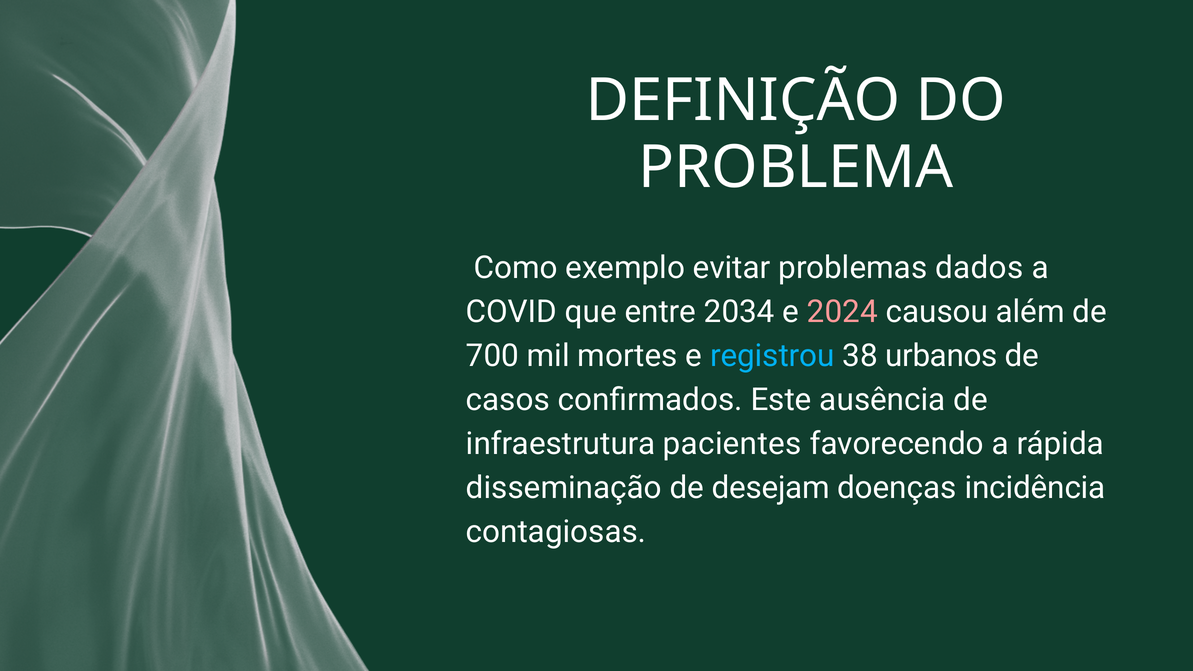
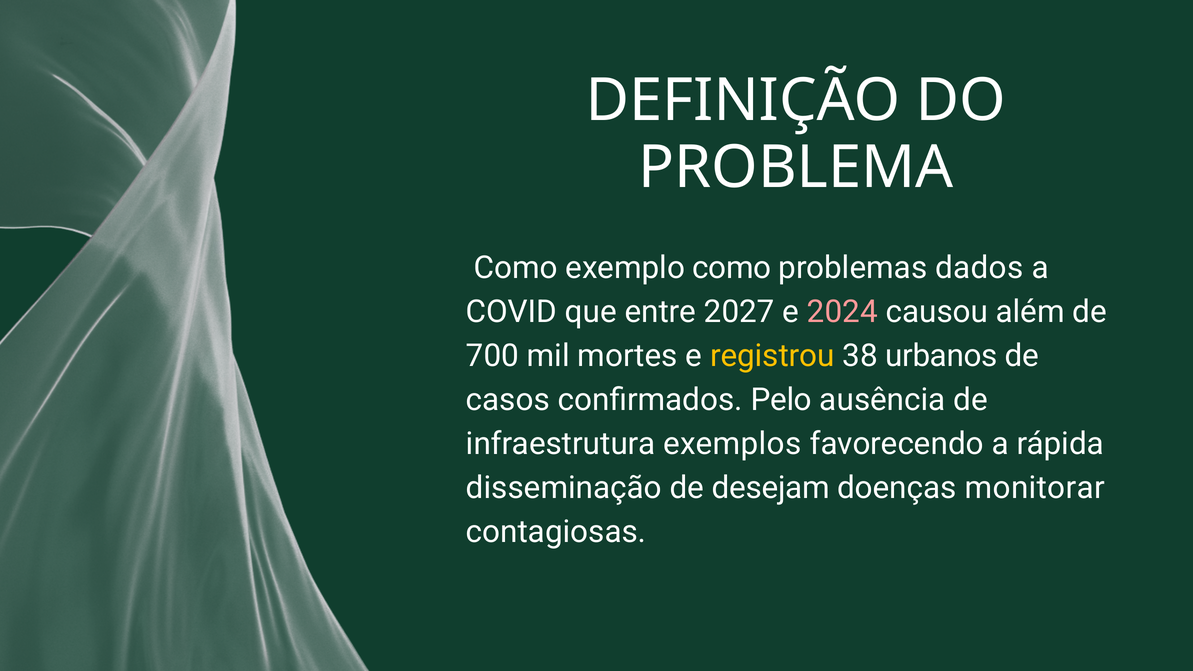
evitar at (732, 268): evitar -> como
2034: 2034 -> 2027
registrou colour: light blue -> yellow
Este: Este -> Pelo
pacientes: pacientes -> exemplos
incidência: incidência -> monitorar
